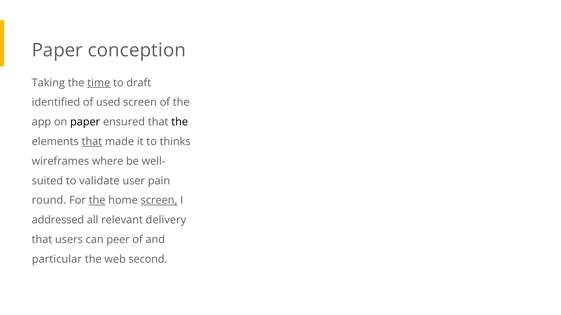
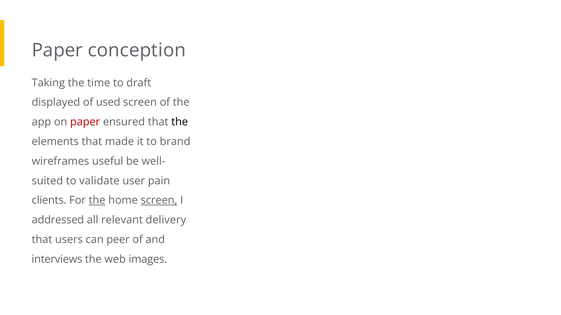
time underline: present -> none
identified: identified -> displayed
paper at (85, 122) colour: black -> red
that at (92, 142) underline: present -> none
thinks: thinks -> brand
where: where -> useful
round: round -> clients
particular: particular -> interviews
second: second -> images
